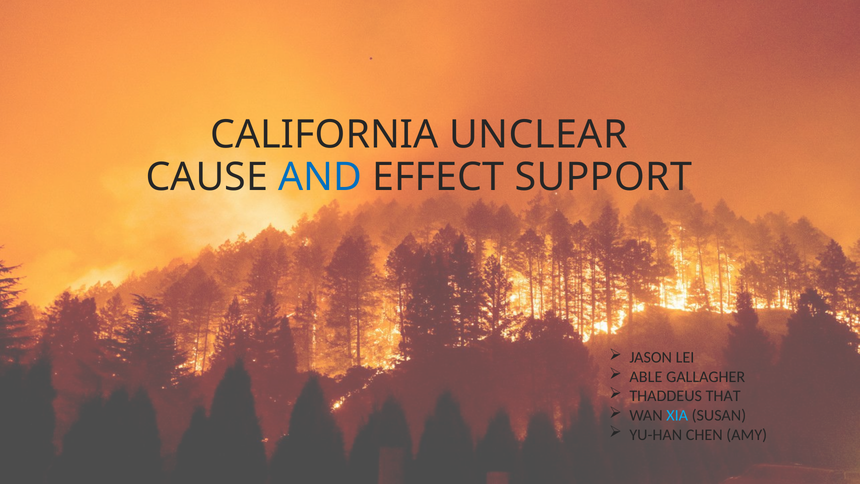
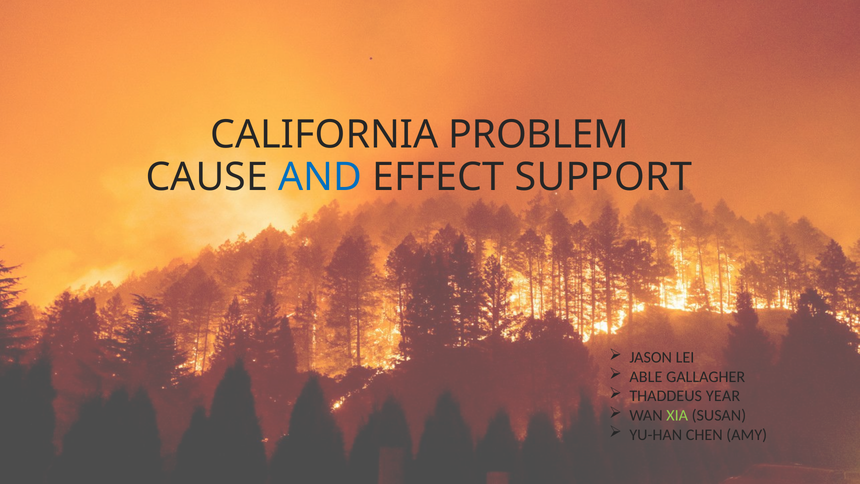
UNCLEAR: UNCLEAR -> PROBLEM
THAT: THAT -> YEAR
XIA colour: light blue -> light green
